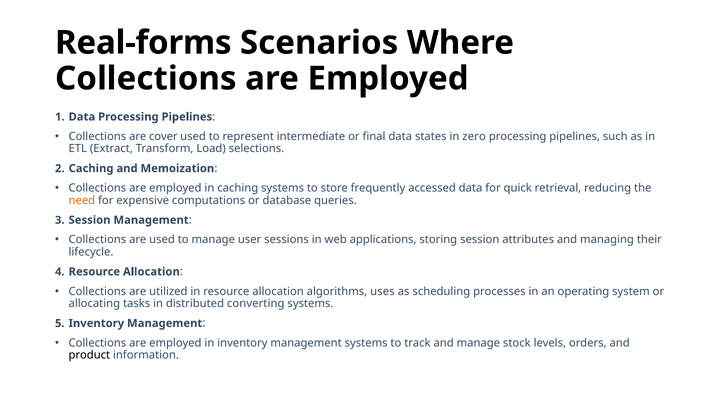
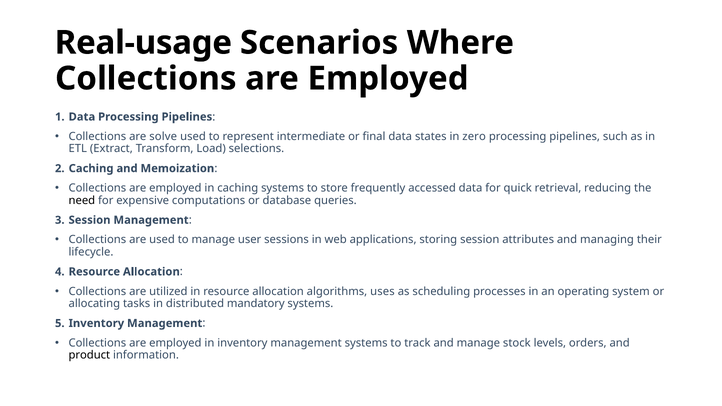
Real-forms: Real-forms -> Real-usage
cover: cover -> solve
need colour: orange -> black
converting: converting -> mandatory
